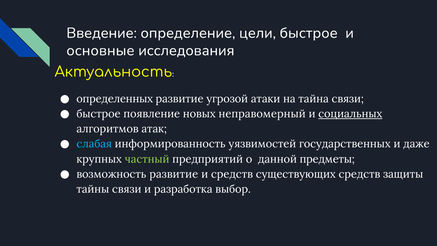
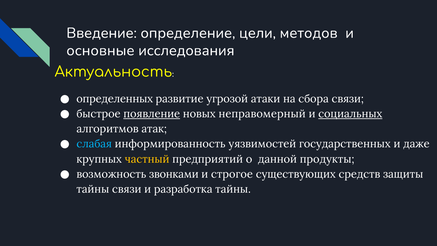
цели быстрое: быстрое -> методов
тайна: тайна -> сбора
появление underline: none -> present
частный colour: light green -> yellow
предметы: предметы -> продукты
возможность развитие: развитие -> звонками
и средств: средств -> строгое
разработка выбор: выбор -> тайны
